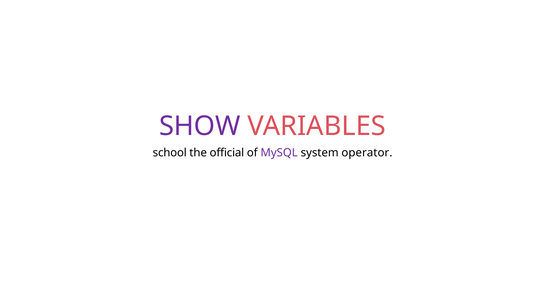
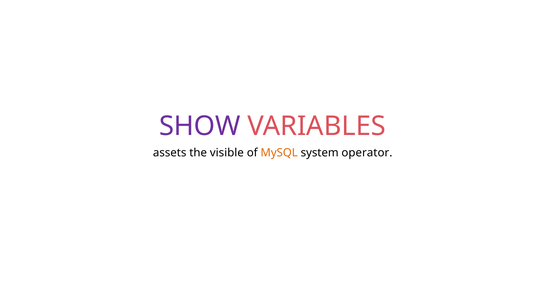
school: school -> assets
official: official -> visible
MySQL colour: purple -> orange
